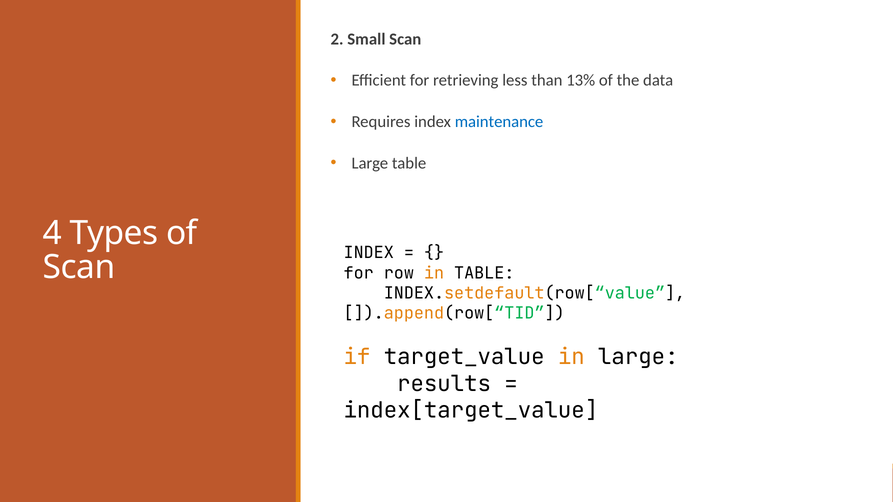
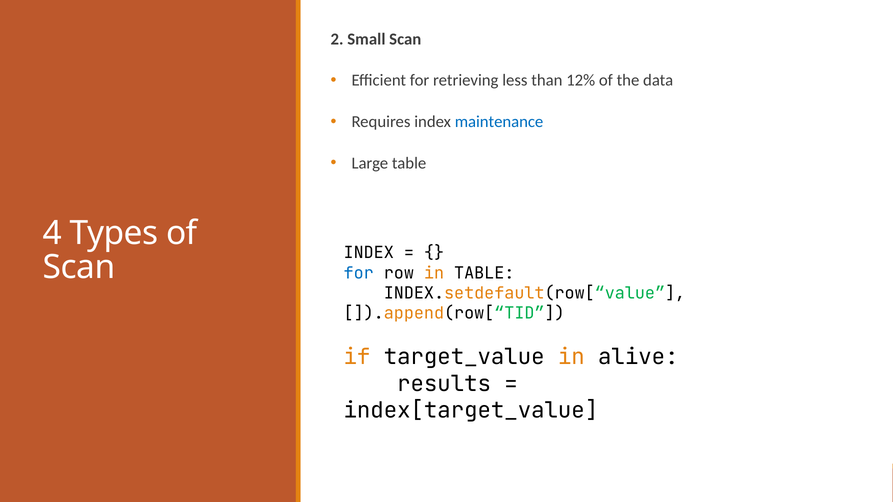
13%: 13% -> 12%
for at (359, 273) colour: black -> blue
in large: large -> alive
